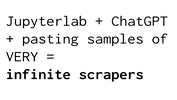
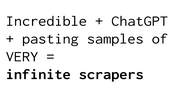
Jupyterlab: Jupyterlab -> Incredible
